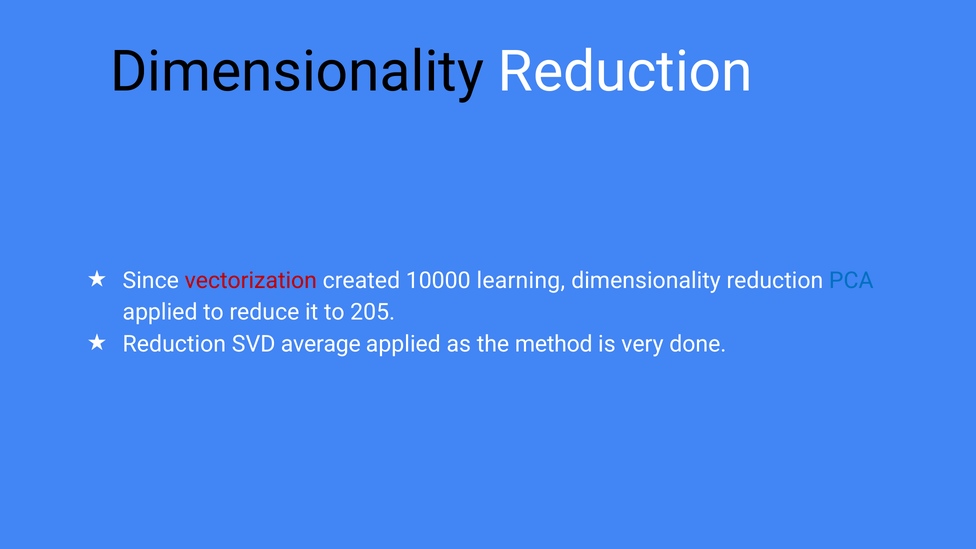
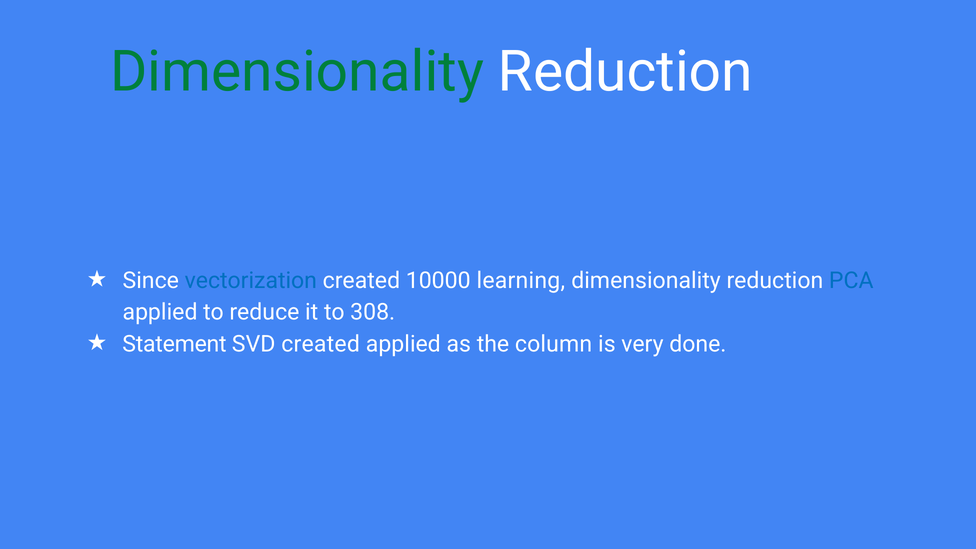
Dimensionality at (297, 72) colour: black -> green
vectorization colour: red -> blue
205: 205 -> 308
Reduction at (174, 344): Reduction -> Statement
SVD average: average -> created
method: method -> column
